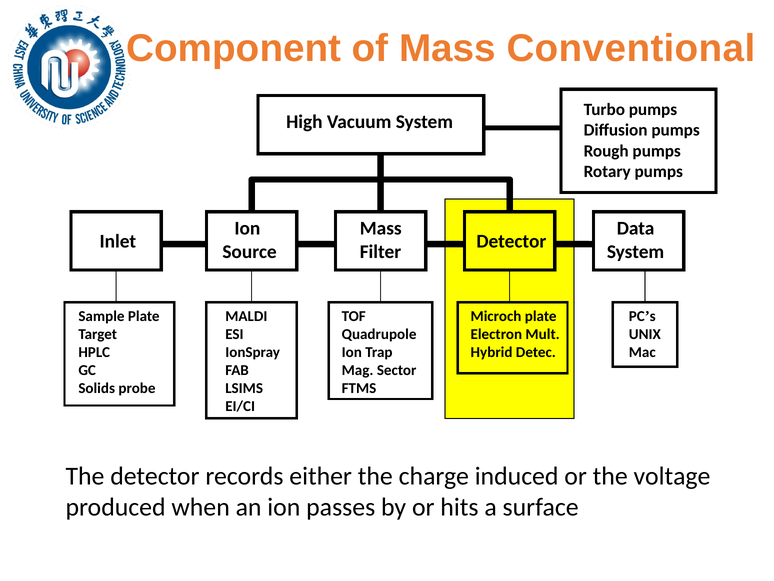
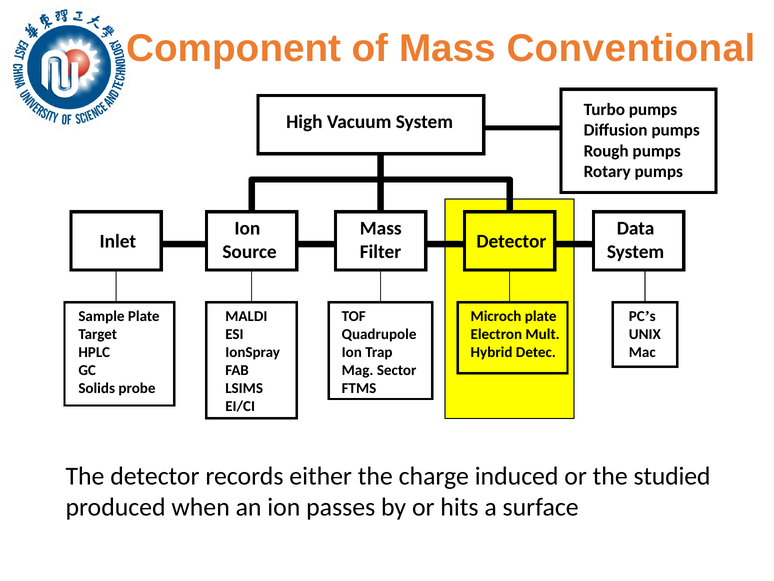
voltage: voltage -> studied
